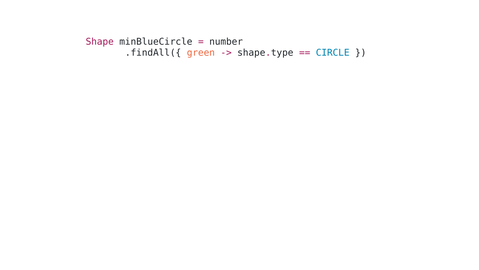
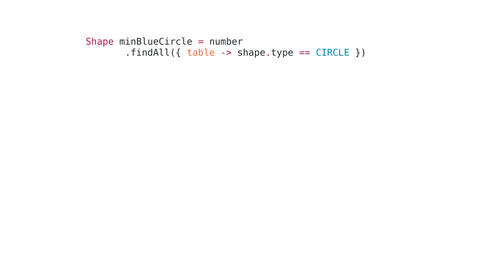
green: green -> table
